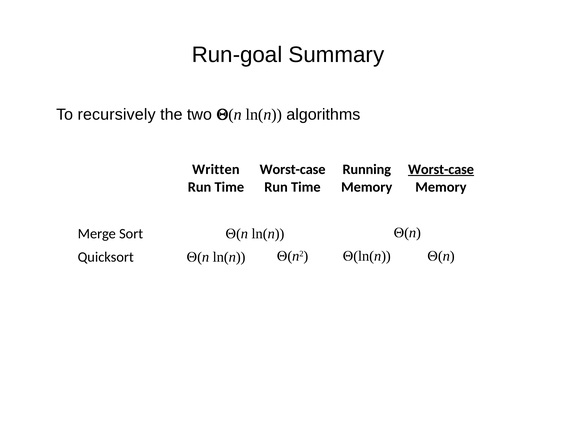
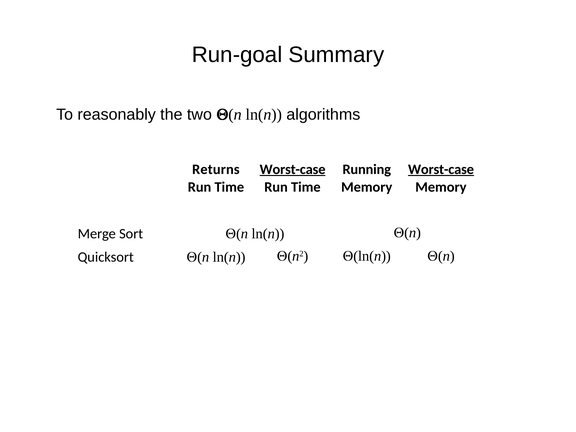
recursively: recursively -> reasonably
Written: Written -> Returns
Worst-case at (293, 169) underline: none -> present
